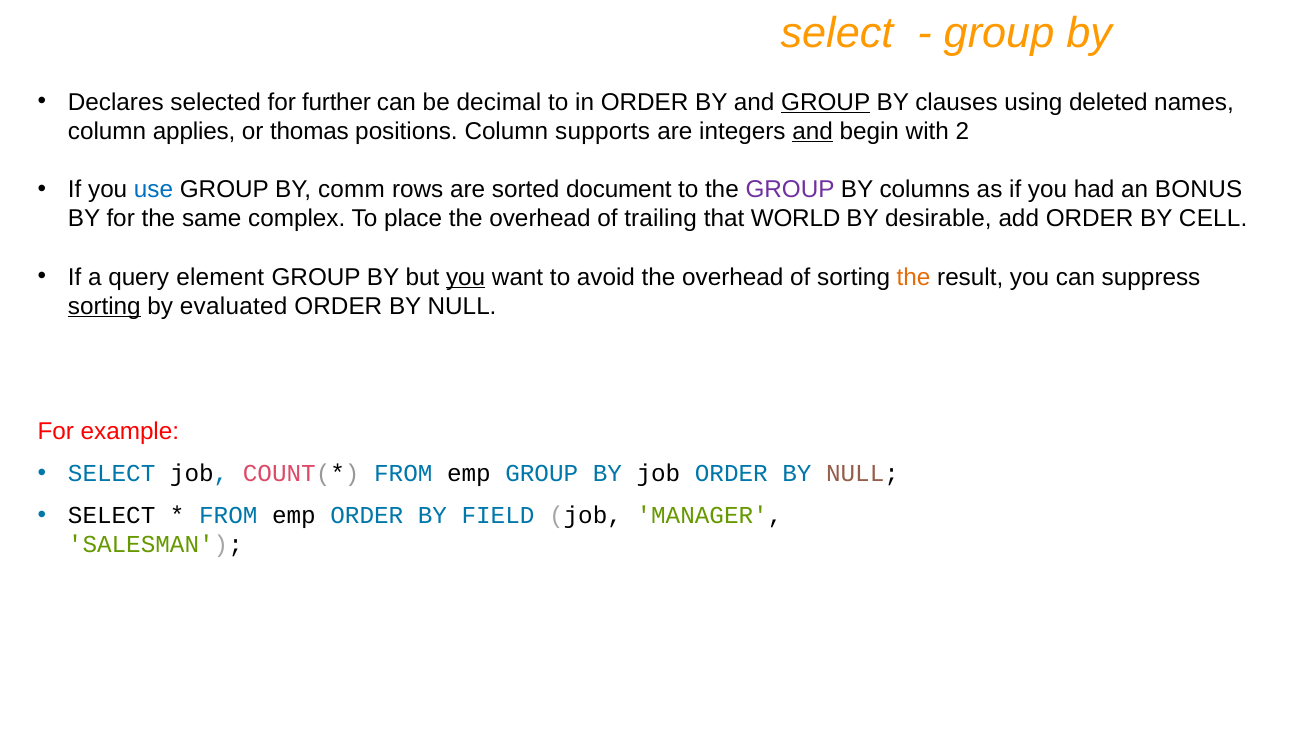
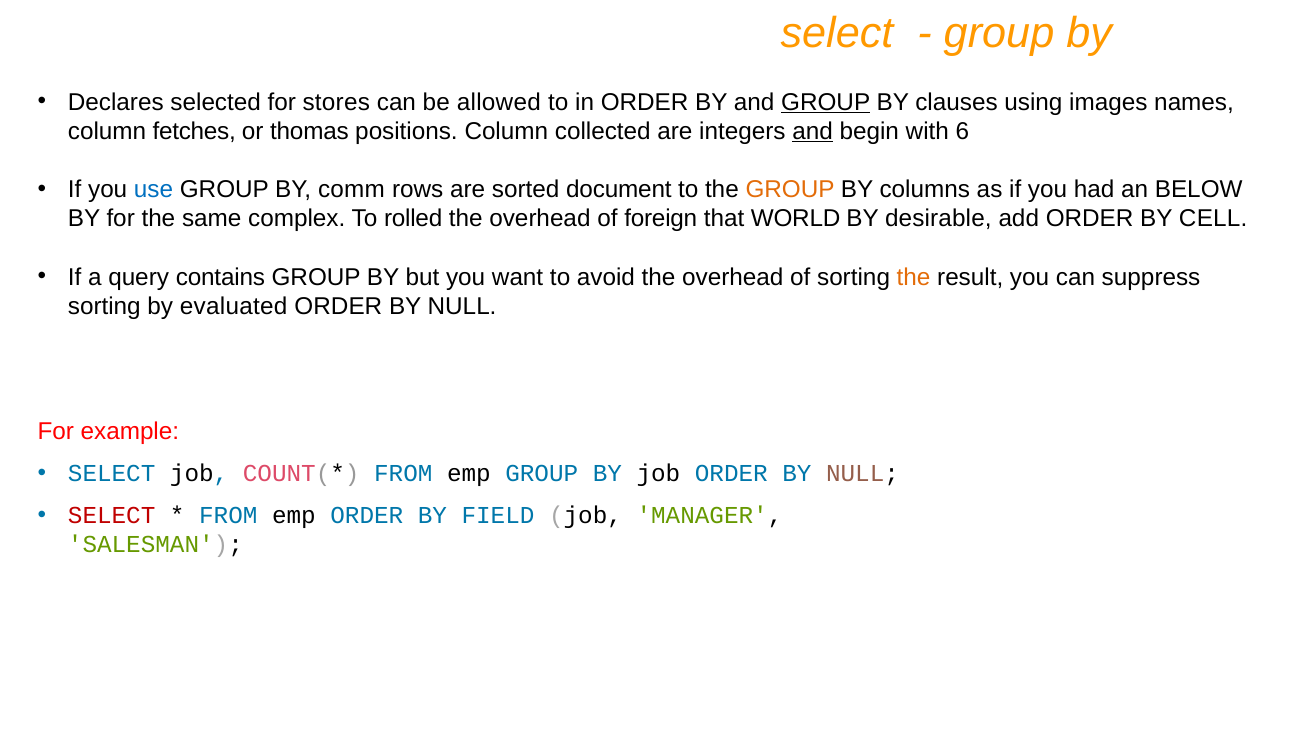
further: further -> stores
decimal: decimal -> allowed
deleted: deleted -> images
applies: applies -> fetches
supports: supports -> collected
2: 2 -> 6
GROUP at (790, 190) colour: purple -> orange
BONUS: BONUS -> BELOW
place: place -> rolled
trailing: trailing -> foreign
element: element -> contains
you at (466, 277) underline: present -> none
sorting at (104, 306) underline: present -> none
SELECT at (112, 516) colour: black -> red
